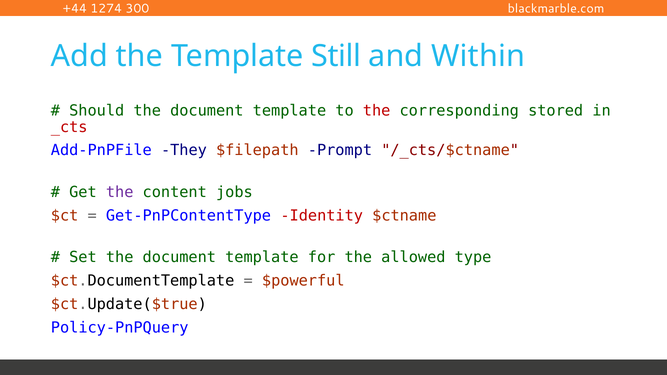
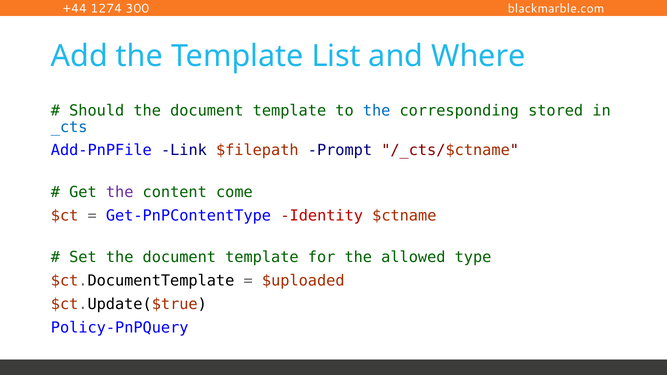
Still: Still -> List
Within: Within -> Where
the at (377, 111) colour: red -> blue
_cts colour: red -> blue
They: They -> Link
jobs: jobs -> come
$powerful: $powerful -> $uploaded
